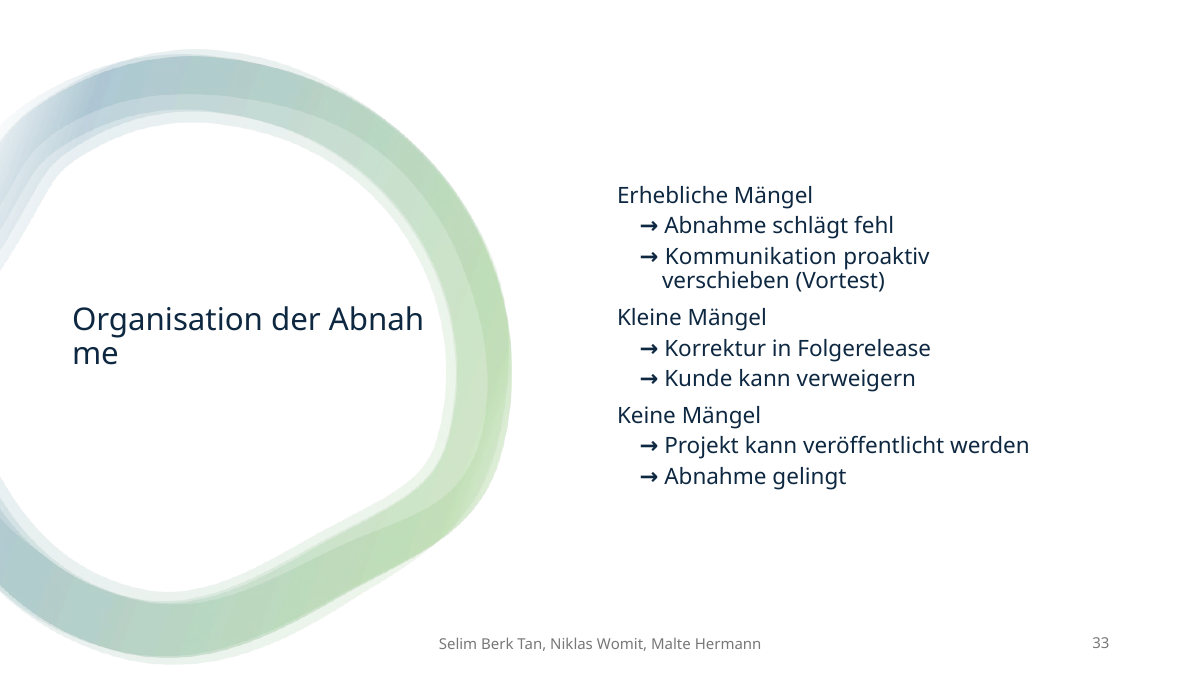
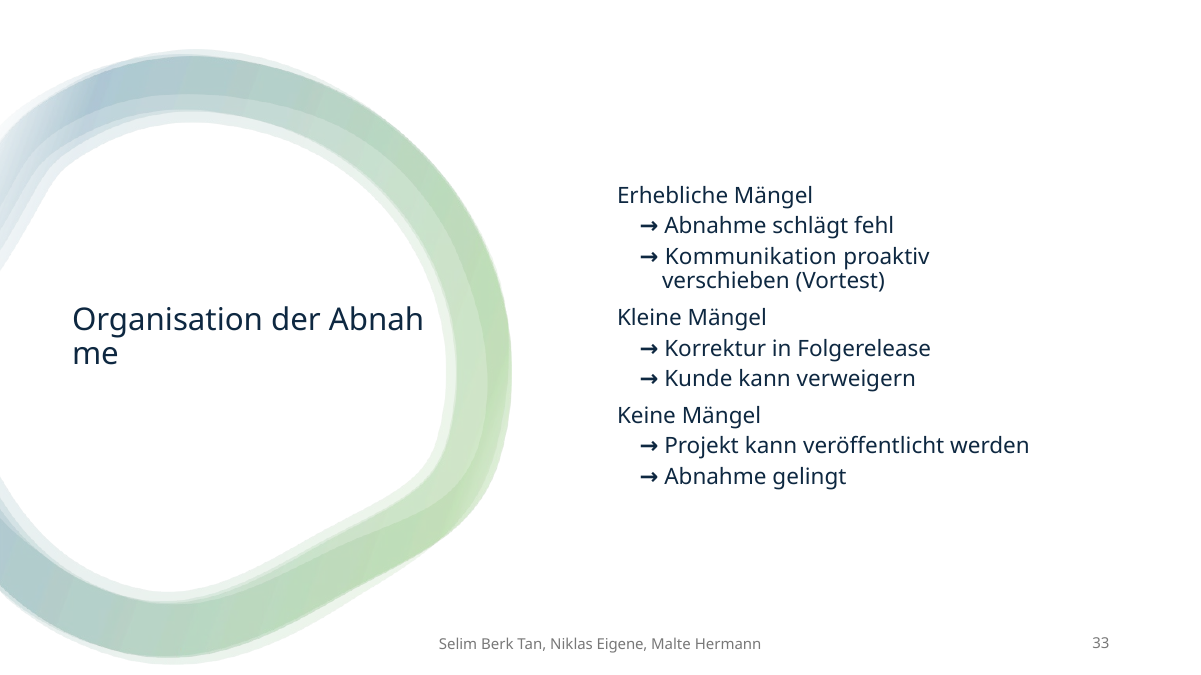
Womit: Womit -> Eigene
